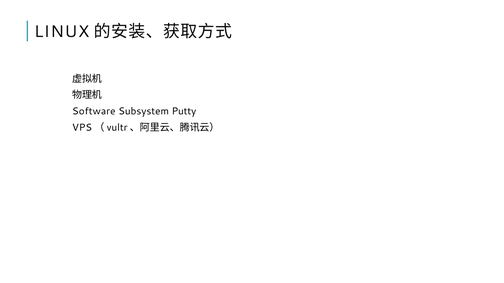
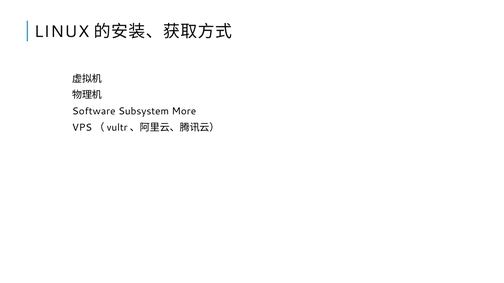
Putty: Putty -> More
